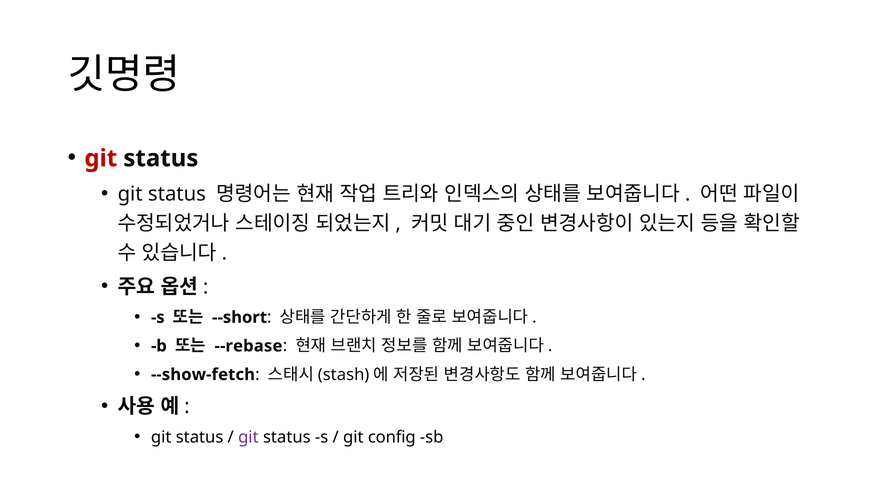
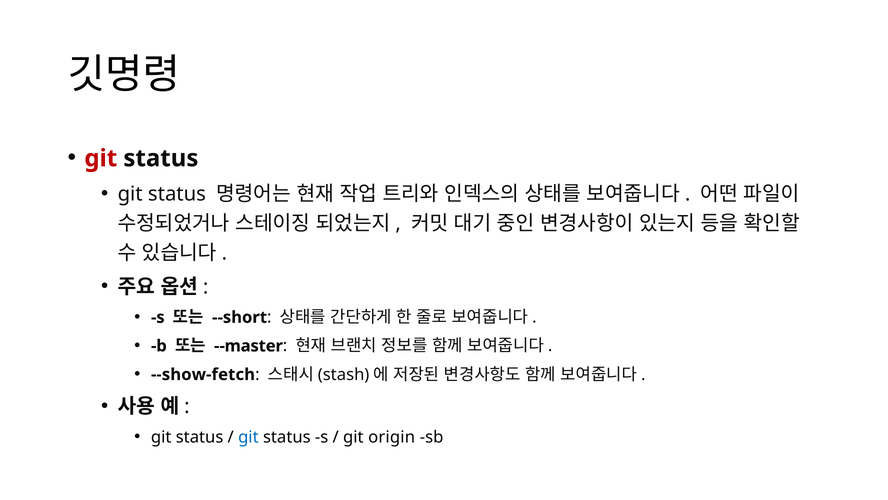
--rebase: --rebase -> --master
git at (248, 437) colour: purple -> blue
config: config -> origin
